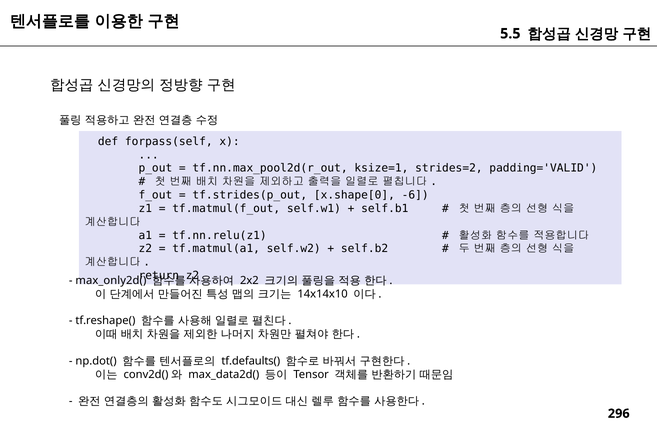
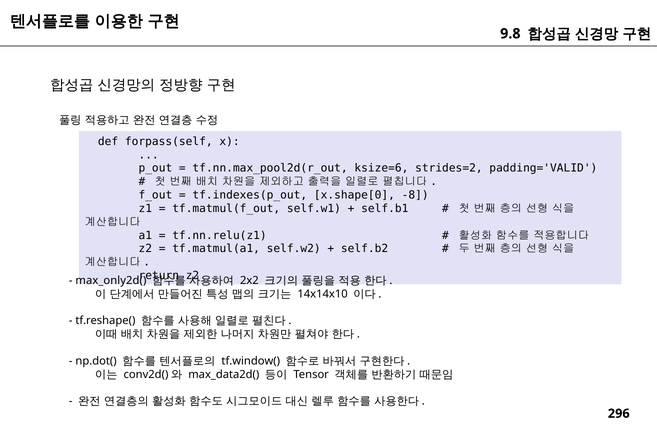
5.5: 5.5 -> 9.8
ksize=1: ksize=1 -> ksize=6
tf.strides(p_out: tf.strides(p_out -> tf.indexes(p_out
-6: -6 -> -8
tf.defaults(: tf.defaults( -> tf.window(
